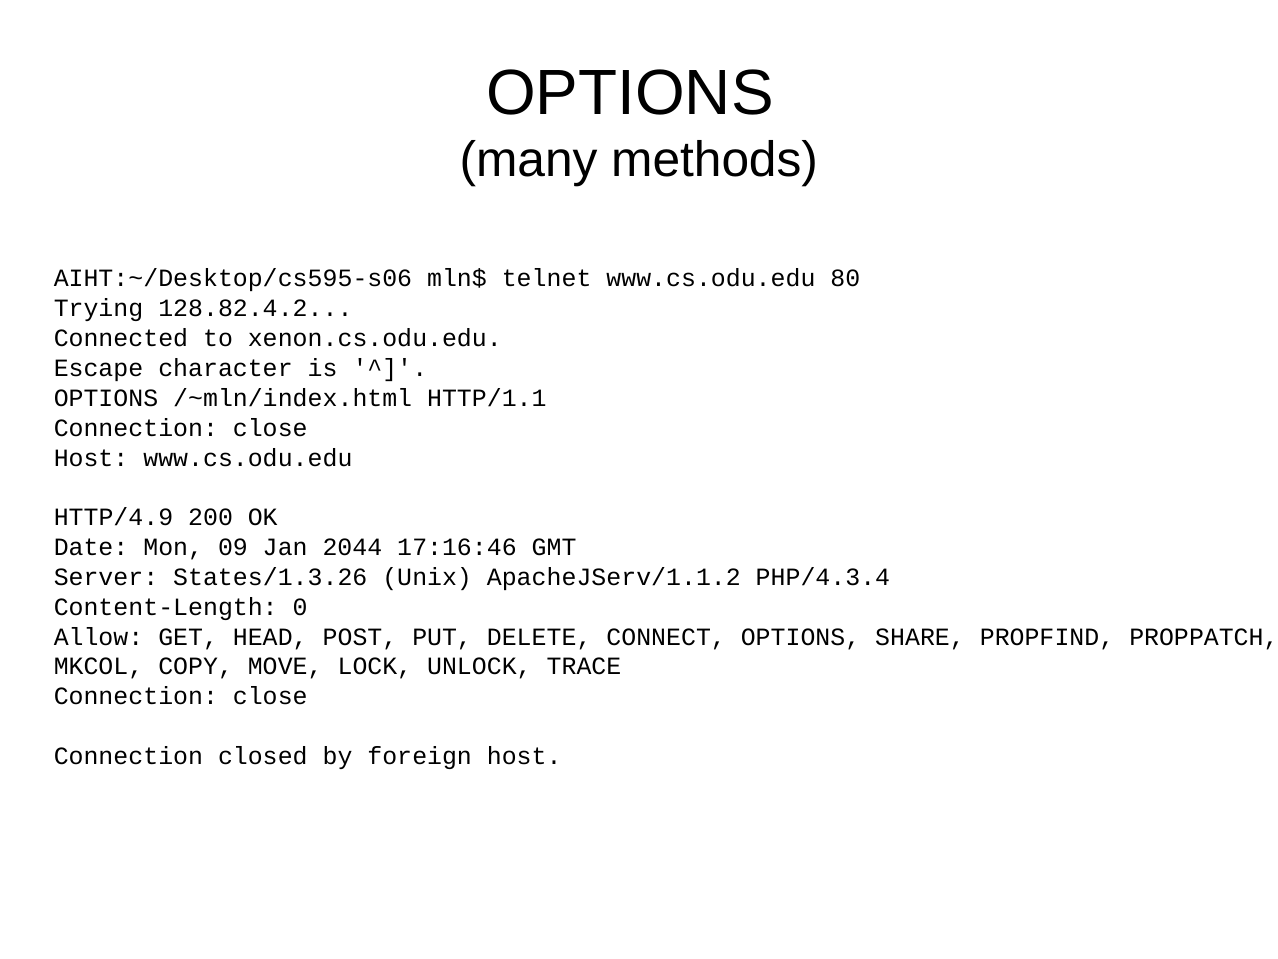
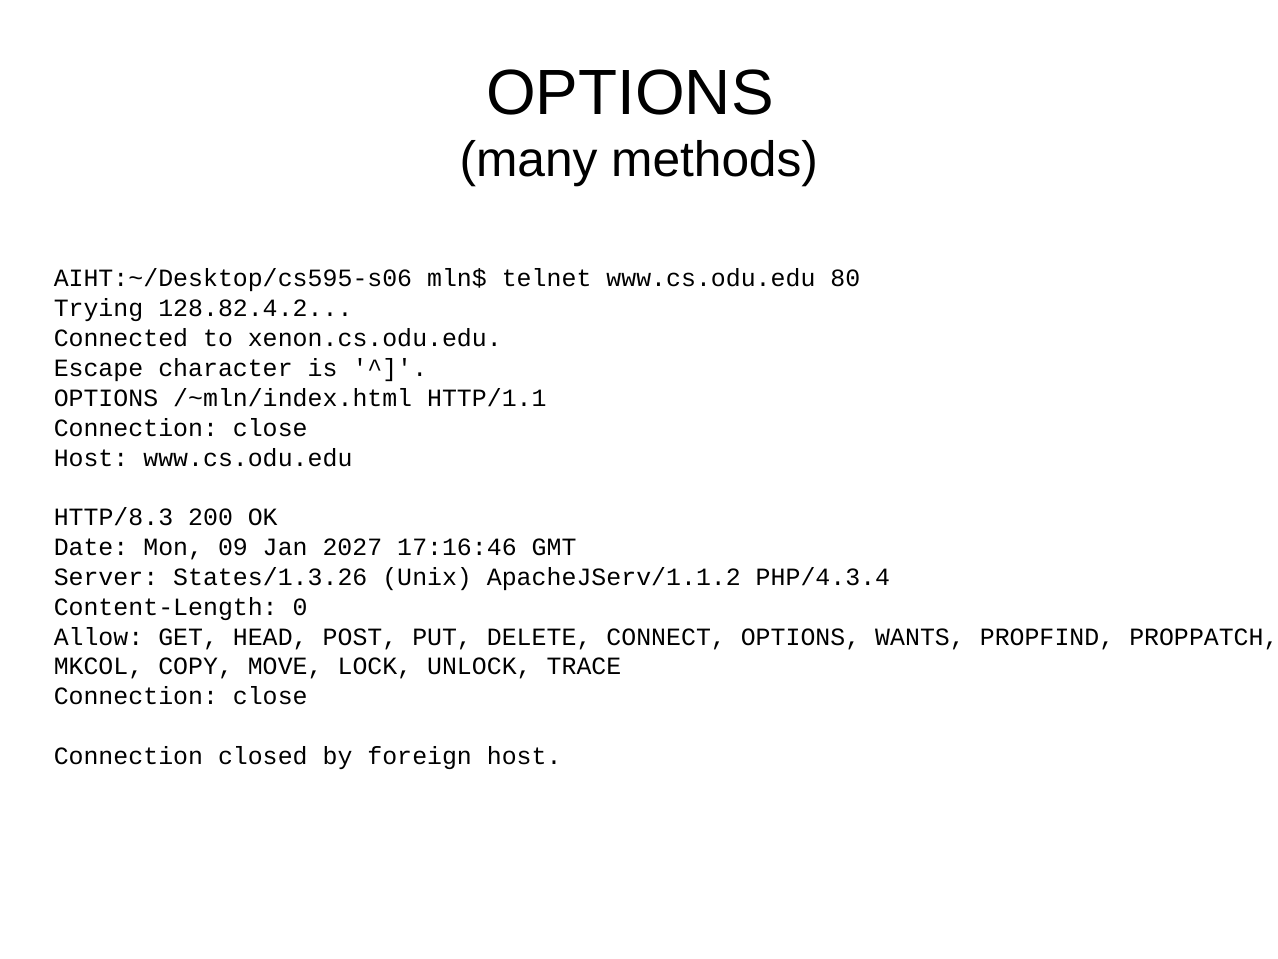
HTTP/4.9: HTTP/4.9 -> HTTP/8.3
2044: 2044 -> 2027
SHARE: SHARE -> WANTS
